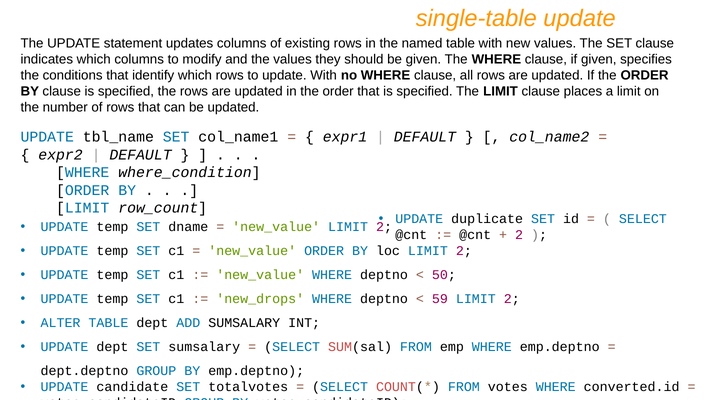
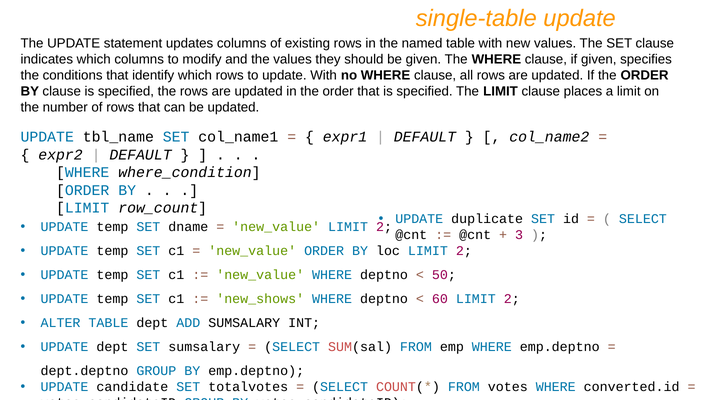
2 at (519, 235): 2 -> 3
new_drops: new_drops -> new_shows
59: 59 -> 60
